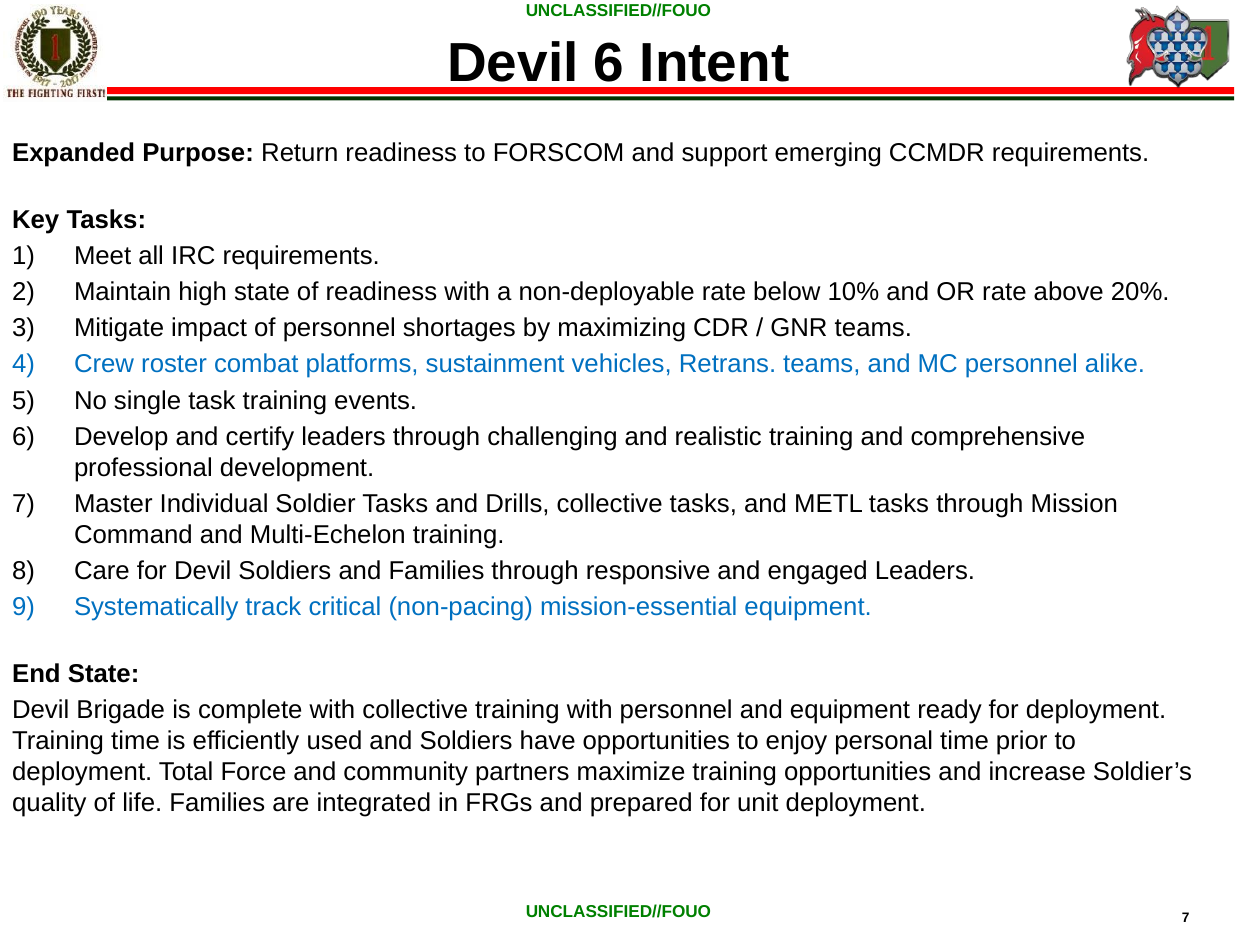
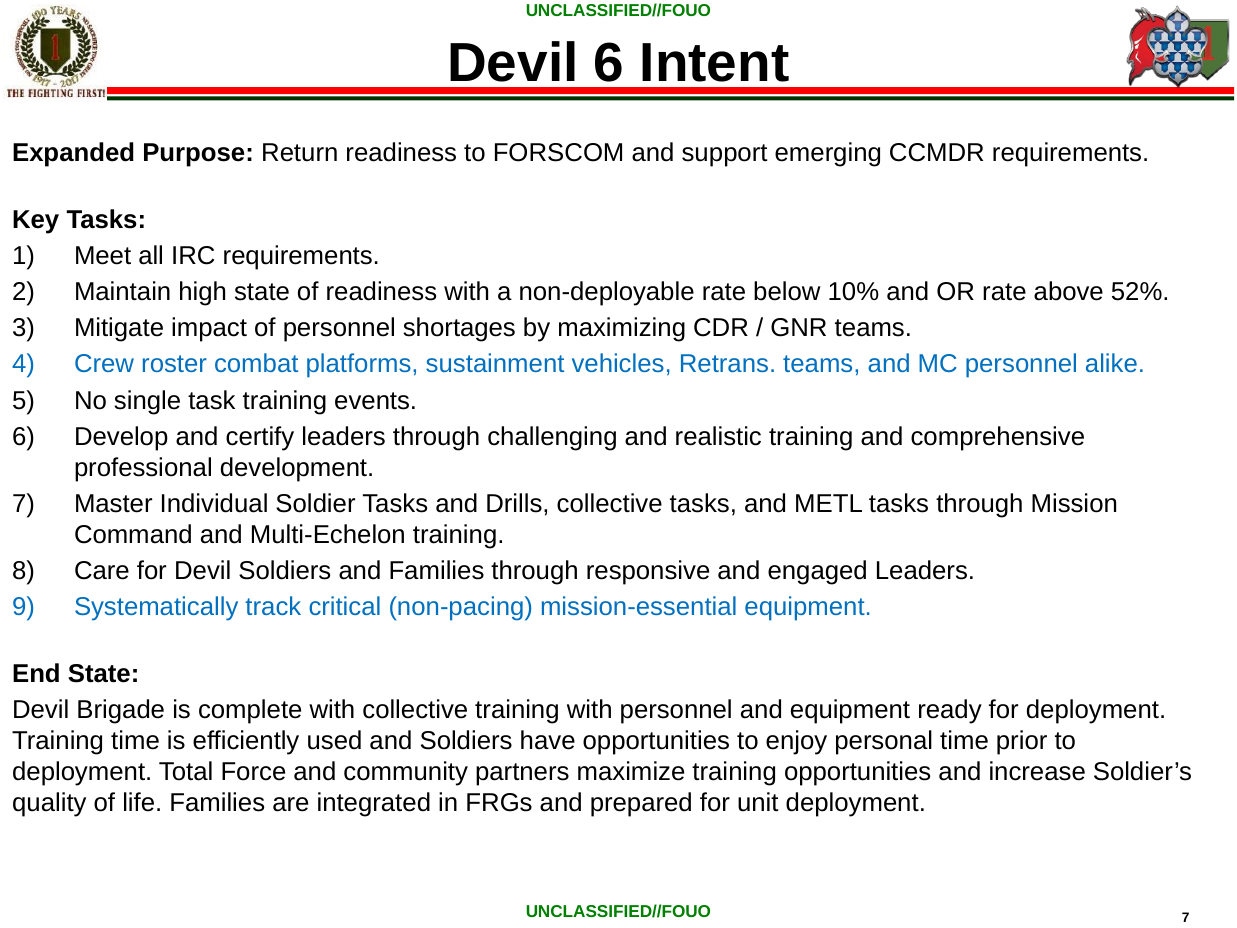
20%: 20% -> 52%
